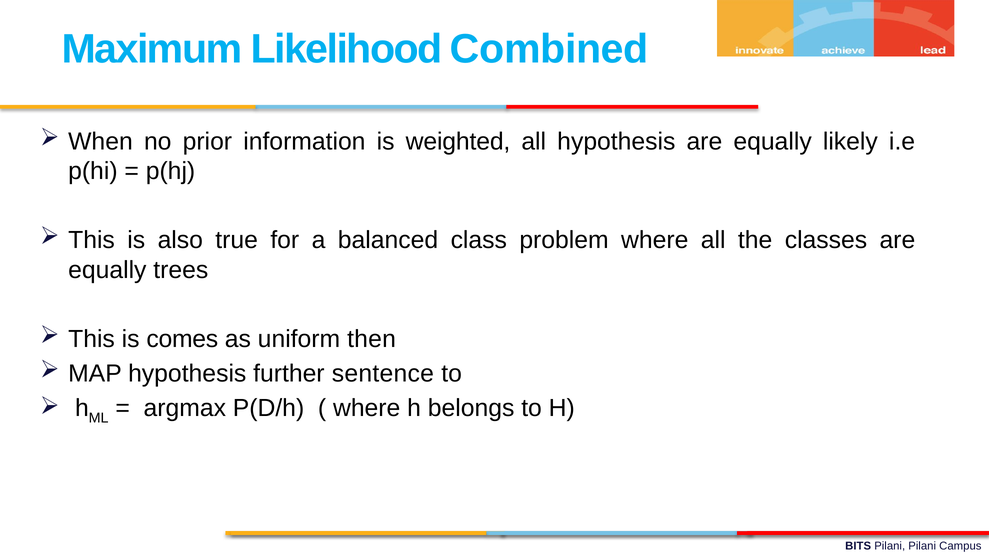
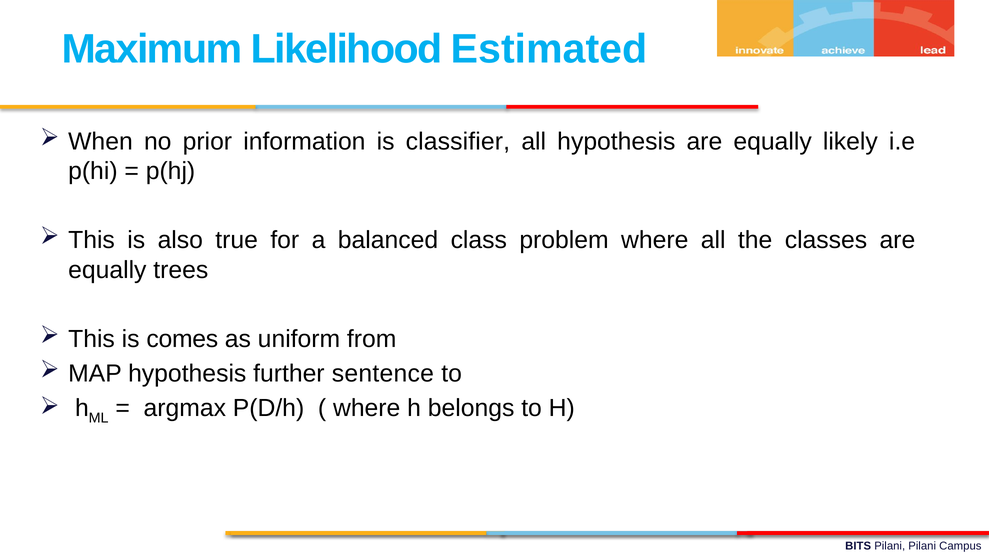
Combined: Combined -> Estimated
weighted: weighted -> classifier
then: then -> from
